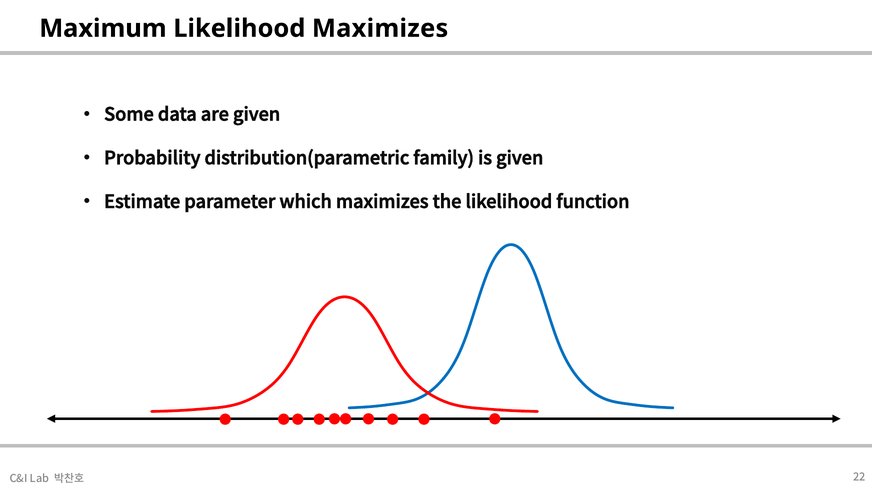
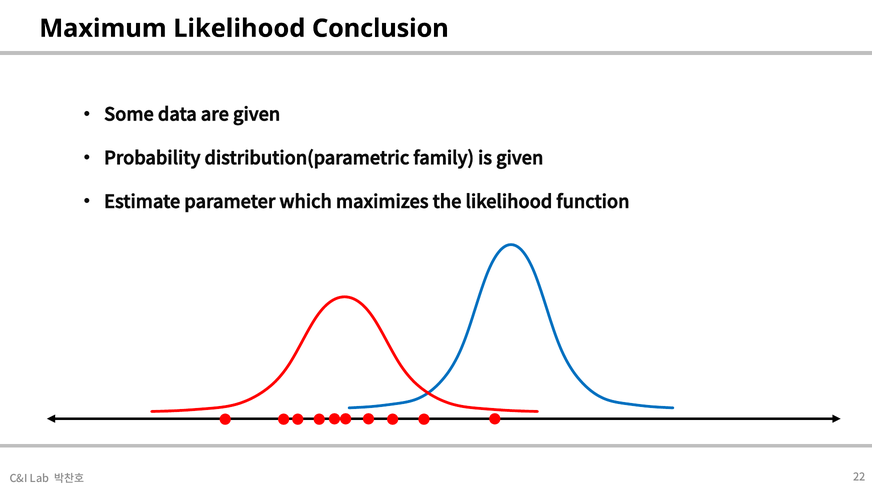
Likelihood Maximizes: Maximizes -> Conclusion
